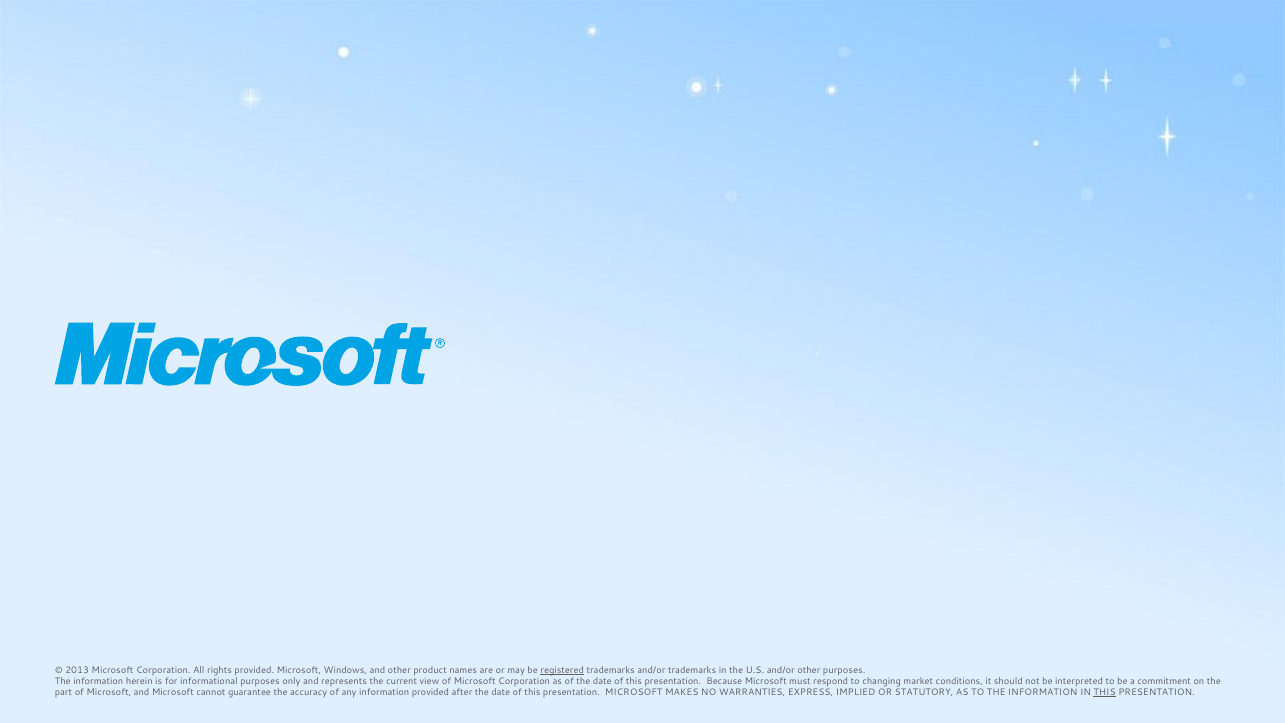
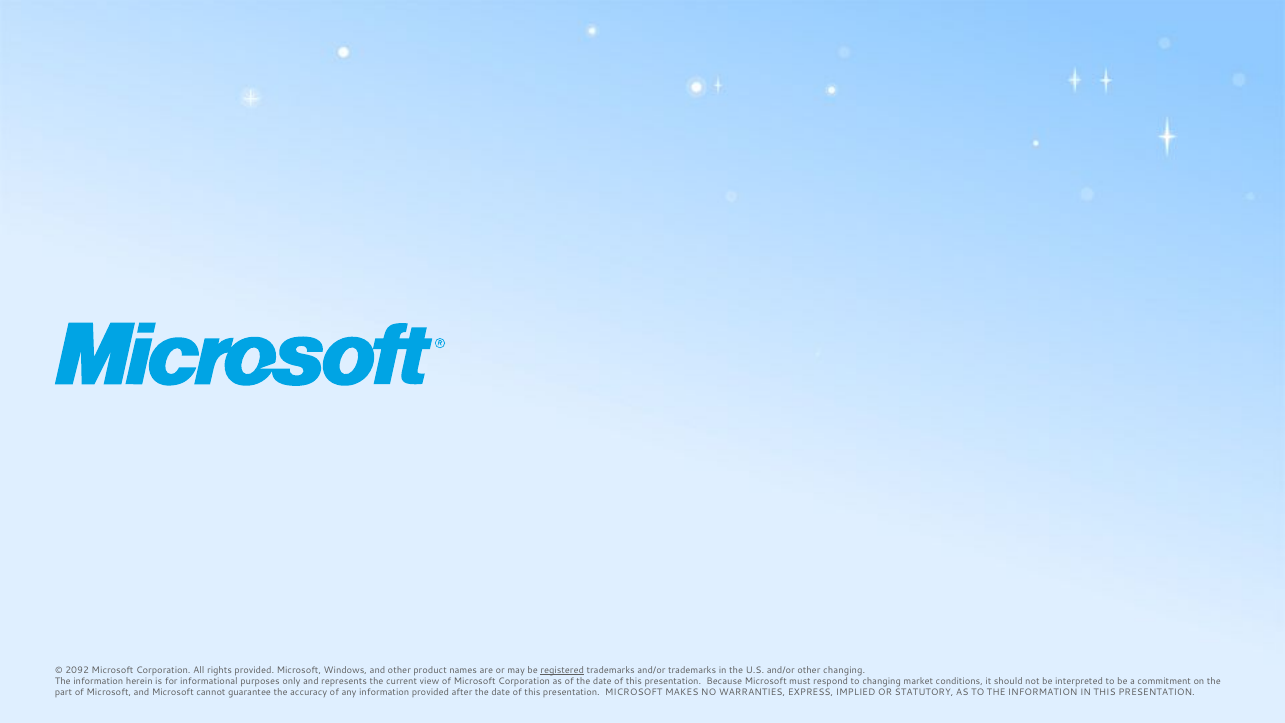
2013: 2013 -> 2092
other purposes: purposes -> changing
THIS at (1105, 693) underline: present -> none
